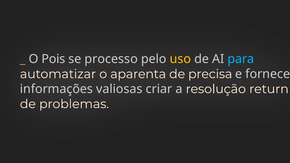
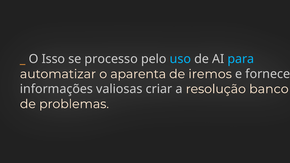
Pois: Pois -> Isso
uso colour: yellow -> light blue
precisa: precisa -> iremos
return: return -> banco
